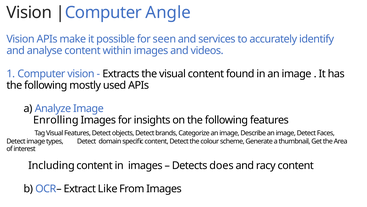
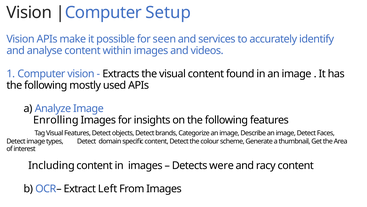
Angle: Angle -> Setup
does: does -> were
Like: Like -> Left
